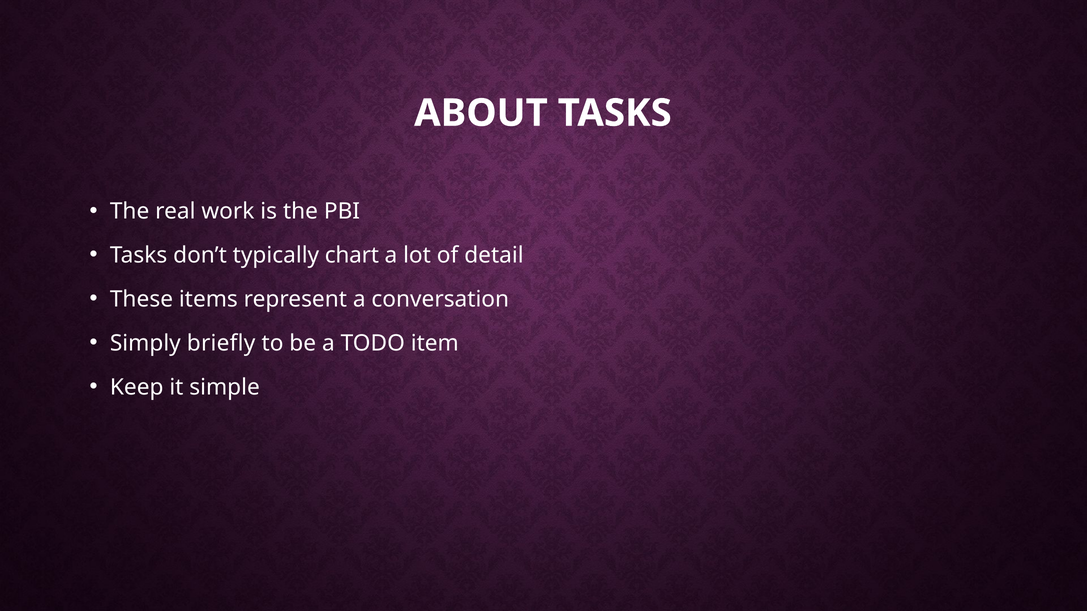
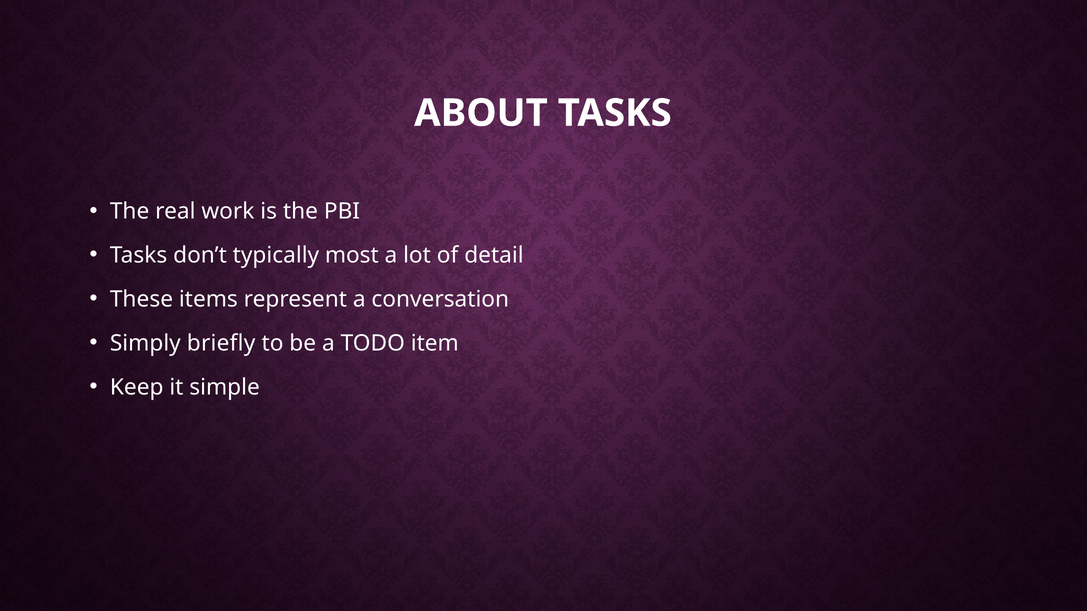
chart: chart -> most
